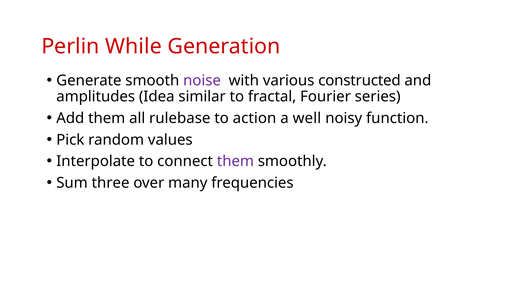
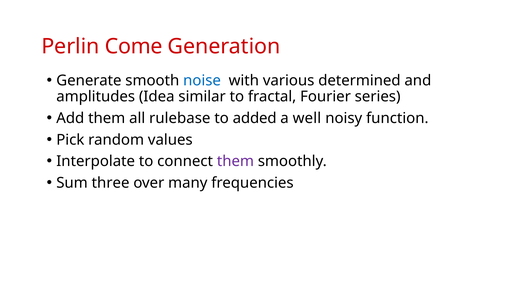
While: While -> Come
noise colour: purple -> blue
constructed: constructed -> determined
action: action -> added
